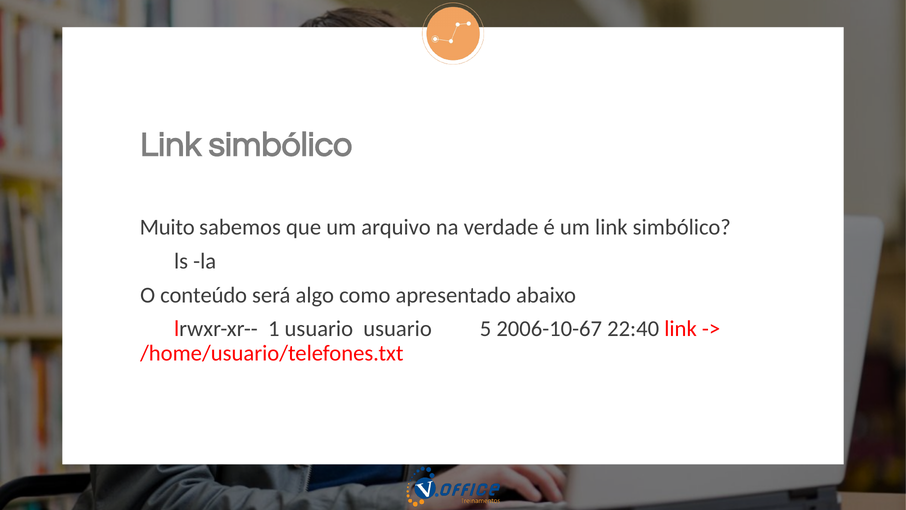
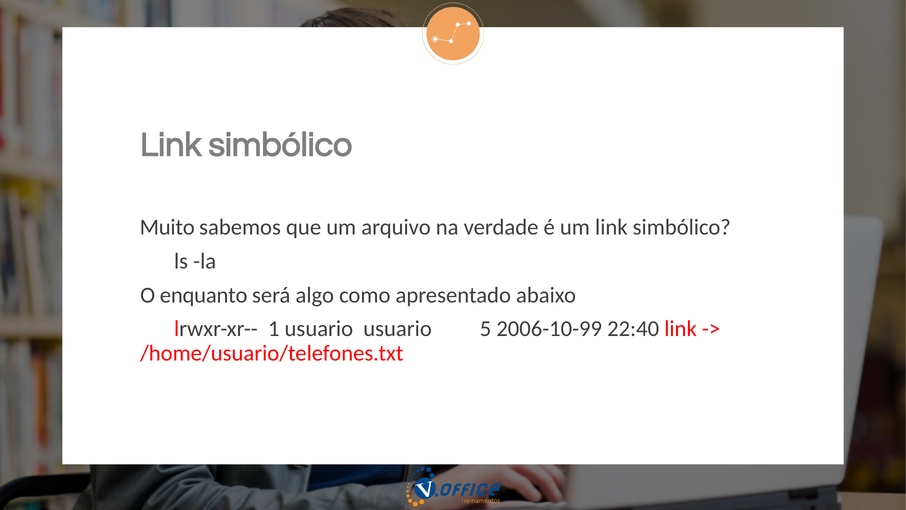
conteúdo: conteúdo -> enquanto
2006-10-67: 2006-10-67 -> 2006-10-99
